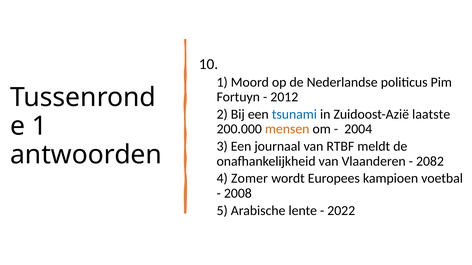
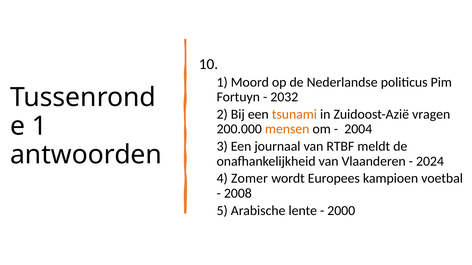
2012: 2012 -> 2032
tsunami colour: blue -> orange
laatste: laatste -> vragen
2082: 2082 -> 2024
2022: 2022 -> 2000
